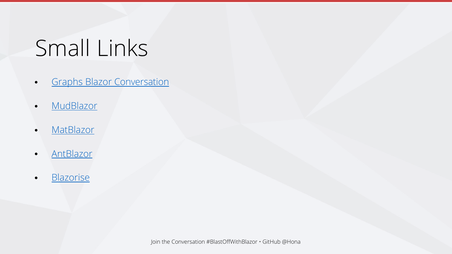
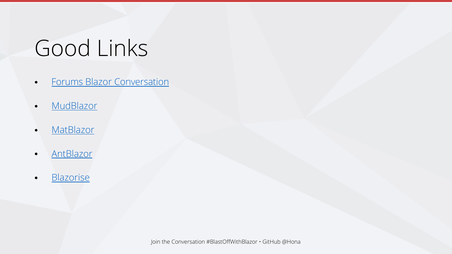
Small: Small -> Good
Graphs: Graphs -> Forums
